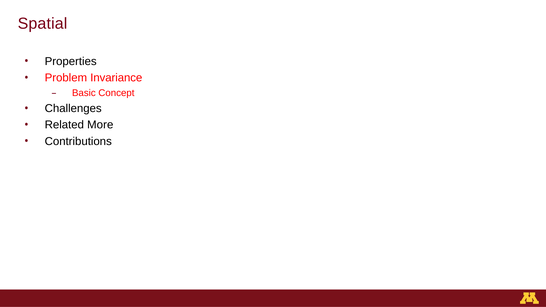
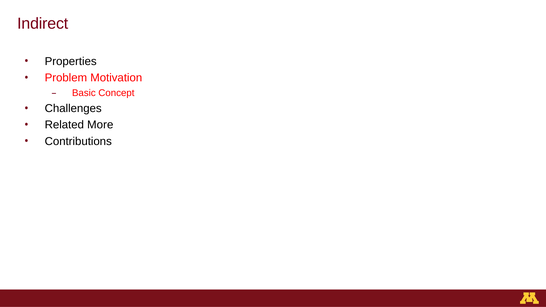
Spatial: Spatial -> Indirect
Invariance: Invariance -> Motivation
